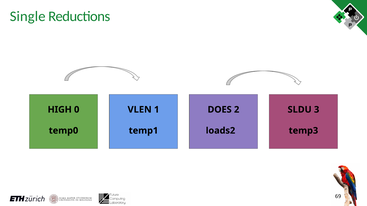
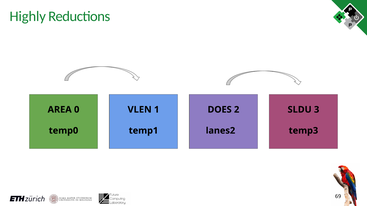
Single: Single -> Highly
HIGH: HIGH -> AREA
loads2: loads2 -> lanes2
